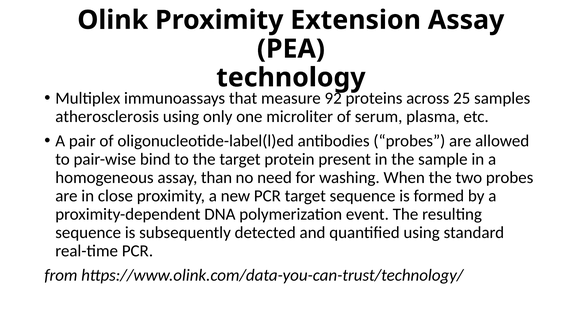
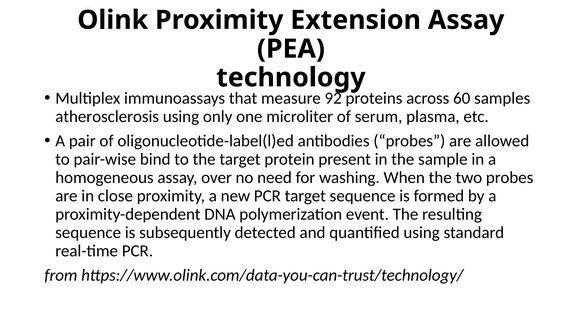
25: 25 -> 60
than: than -> over
